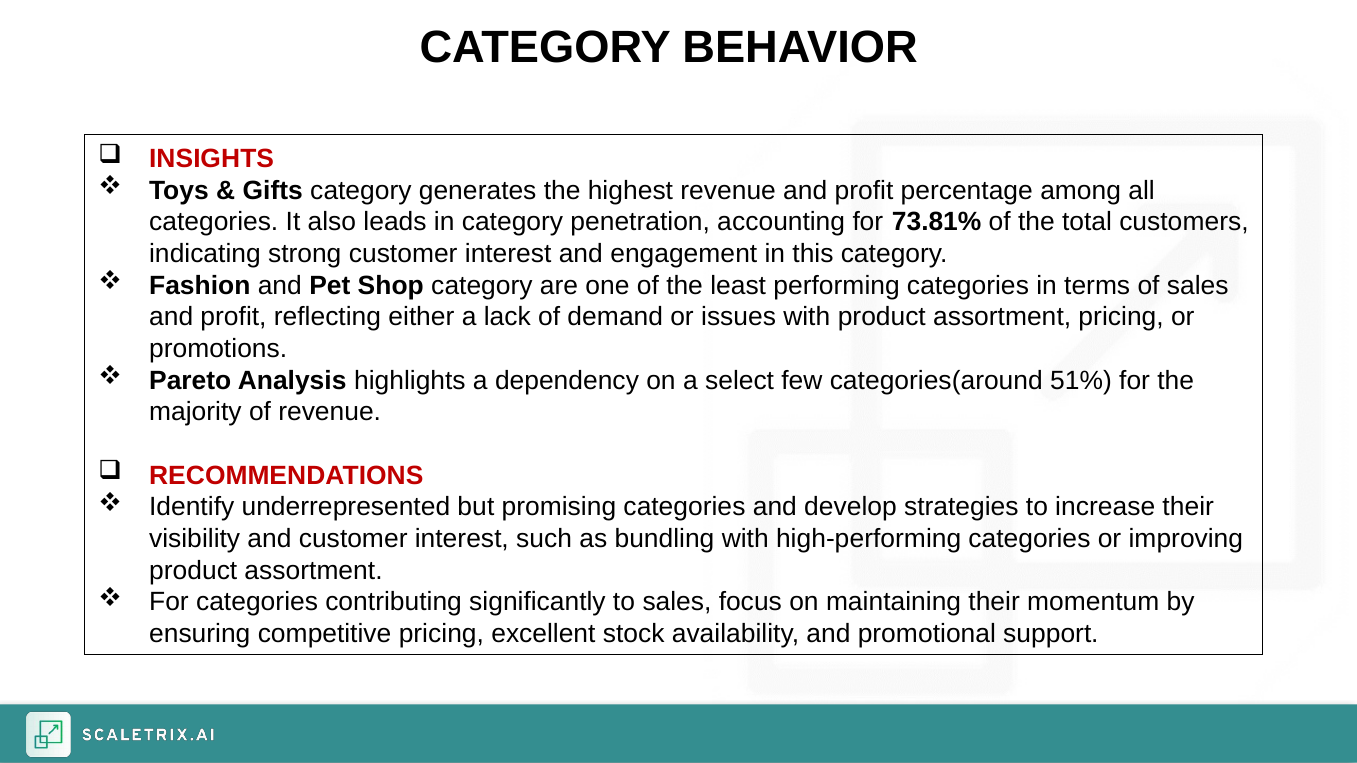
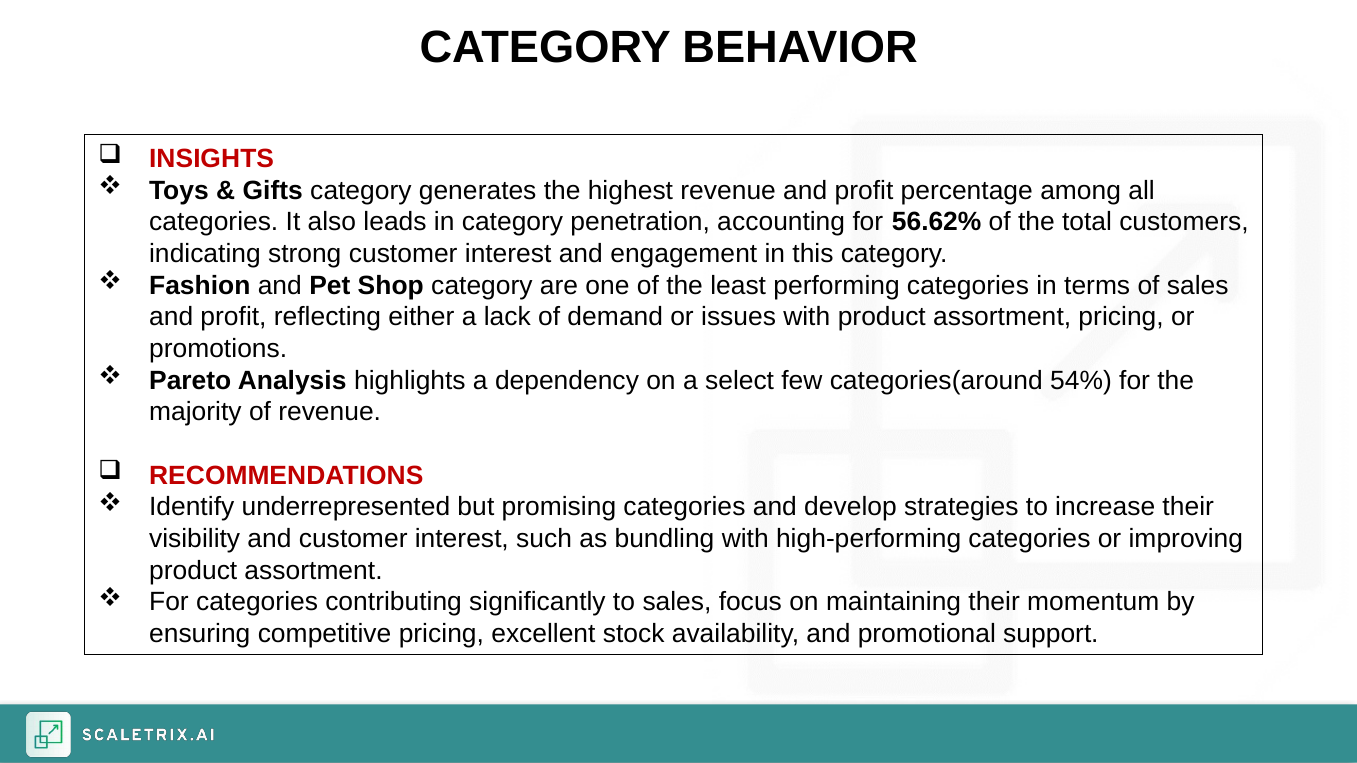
73.81%: 73.81% -> 56.62%
51%: 51% -> 54%
